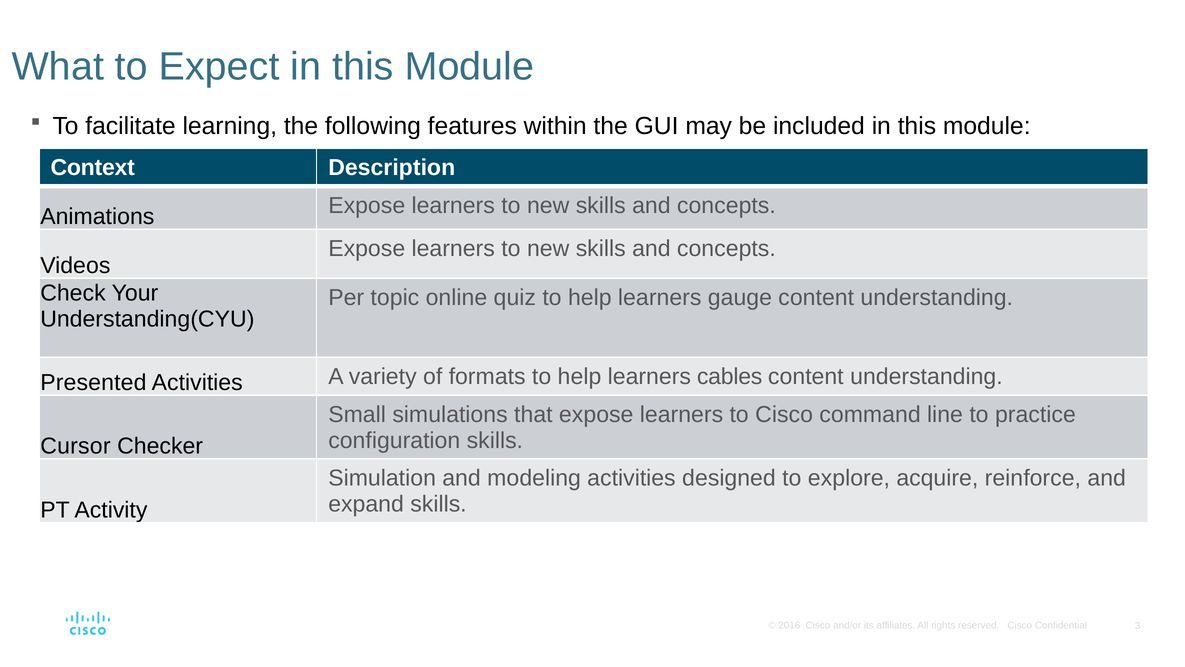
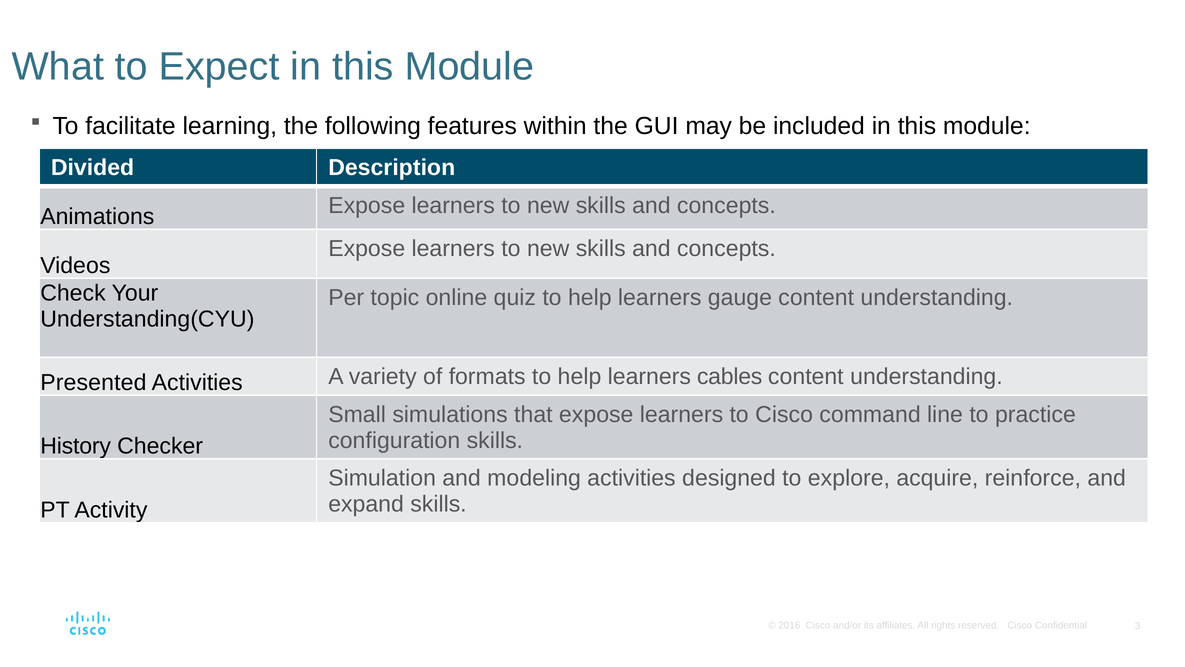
Context: Context -> Divided
Cursor: Cursor -> History
